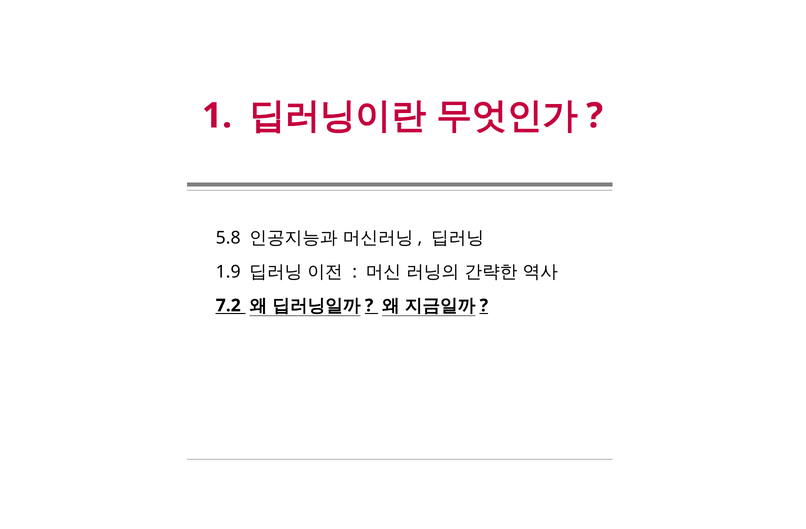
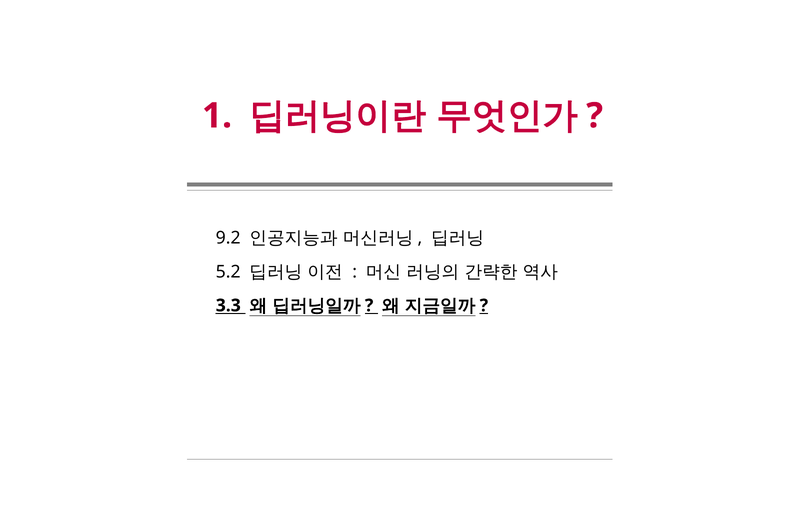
5.8: 5.8 -> 9.2
1.9: 1.9 -> 5.2
7.2: 7.2 -> 3.3
